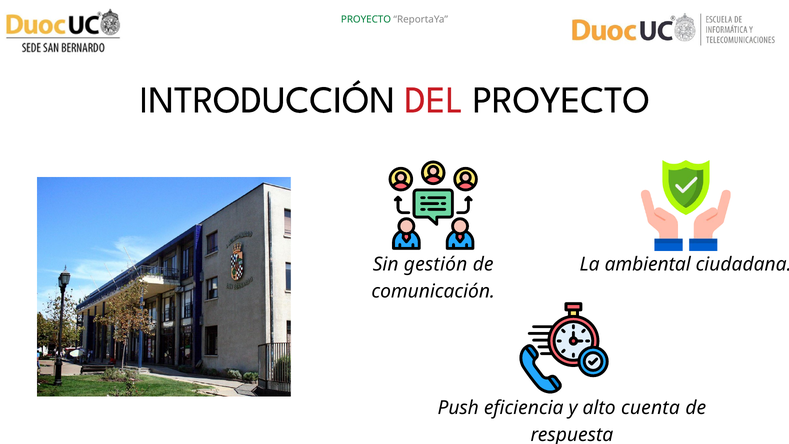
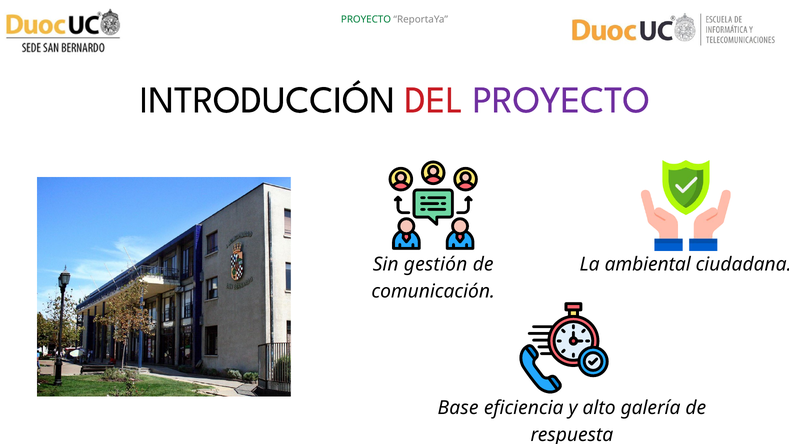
PROYECTO at (561, 100) colour: black -> purple
Push: Push -> Base
cuenta: cuenta -> galería
